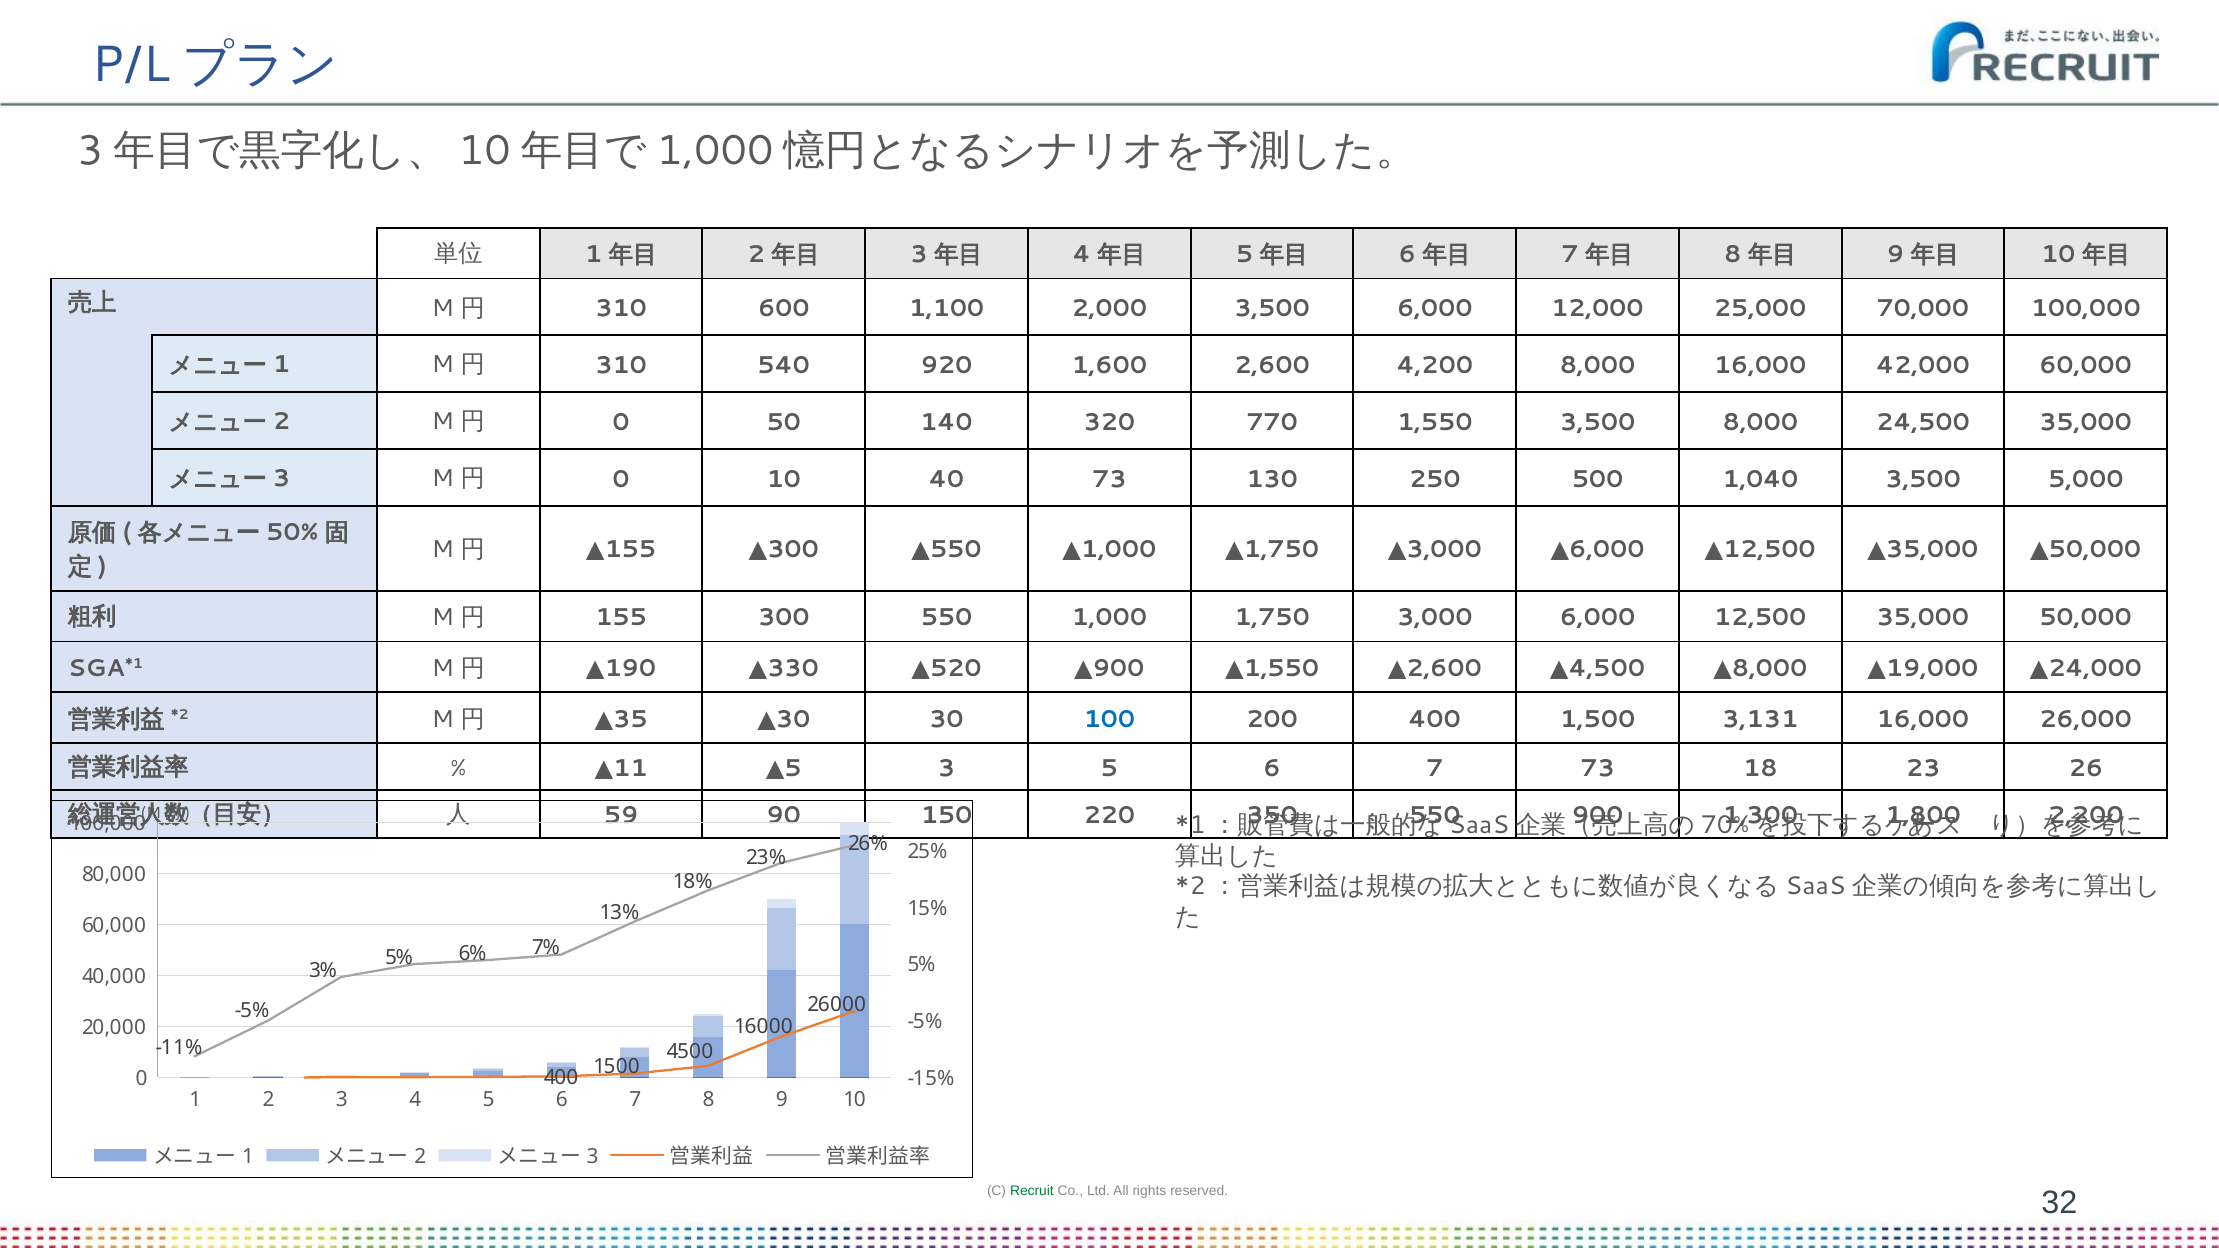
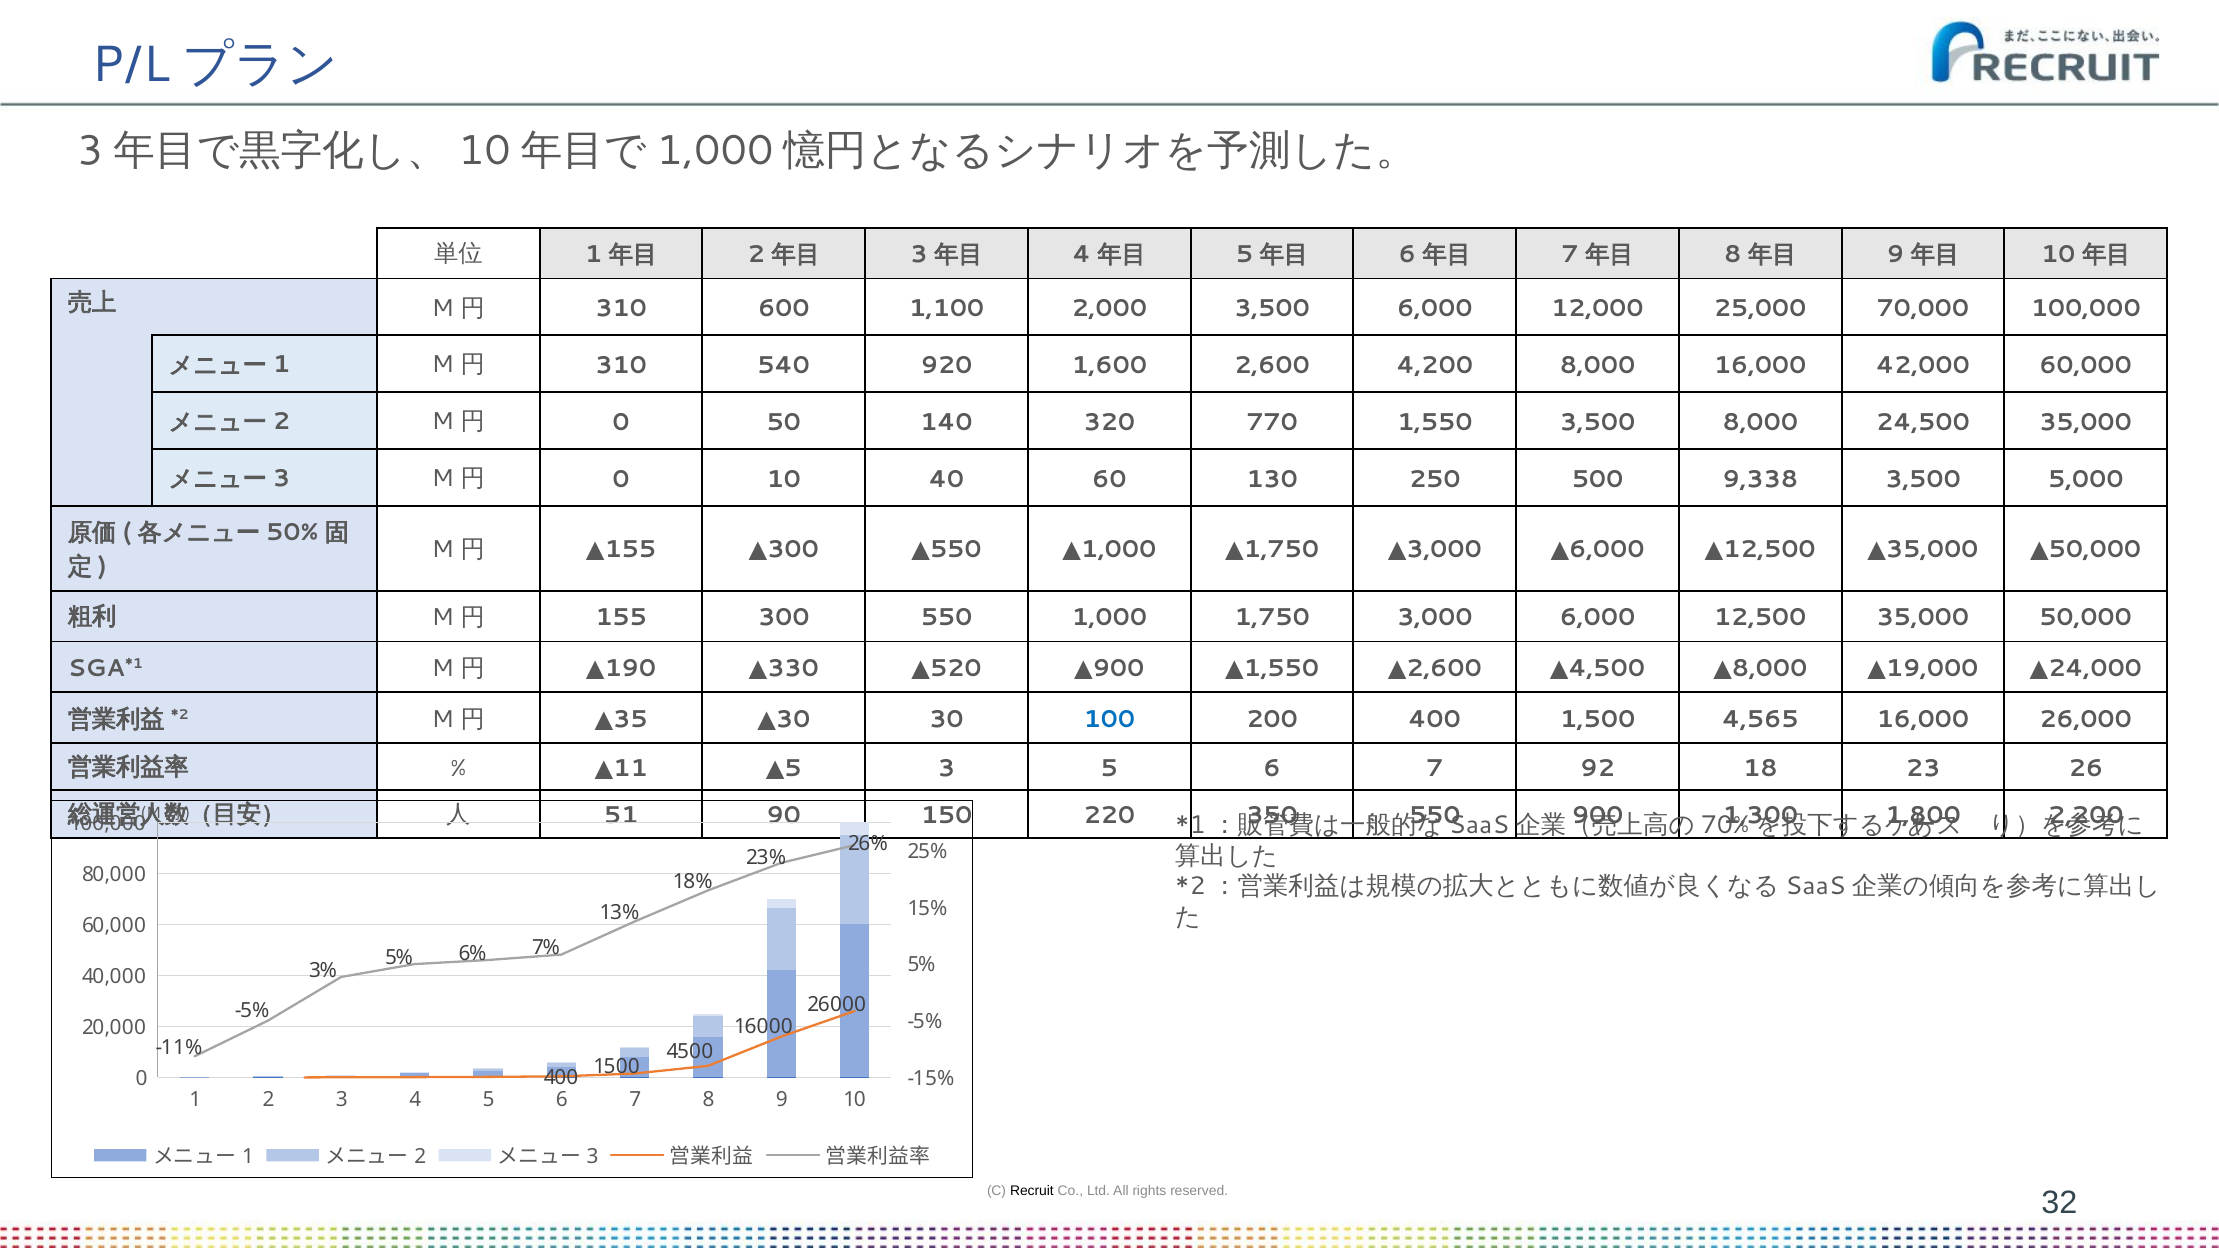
40 73: 73 -> 60
1,040: 1,040 -> 9,338
3,131: 3,131 -> 4,565
7 73: 73 -> 92
59: 59 -> 51
Recruit colour: green -> black
